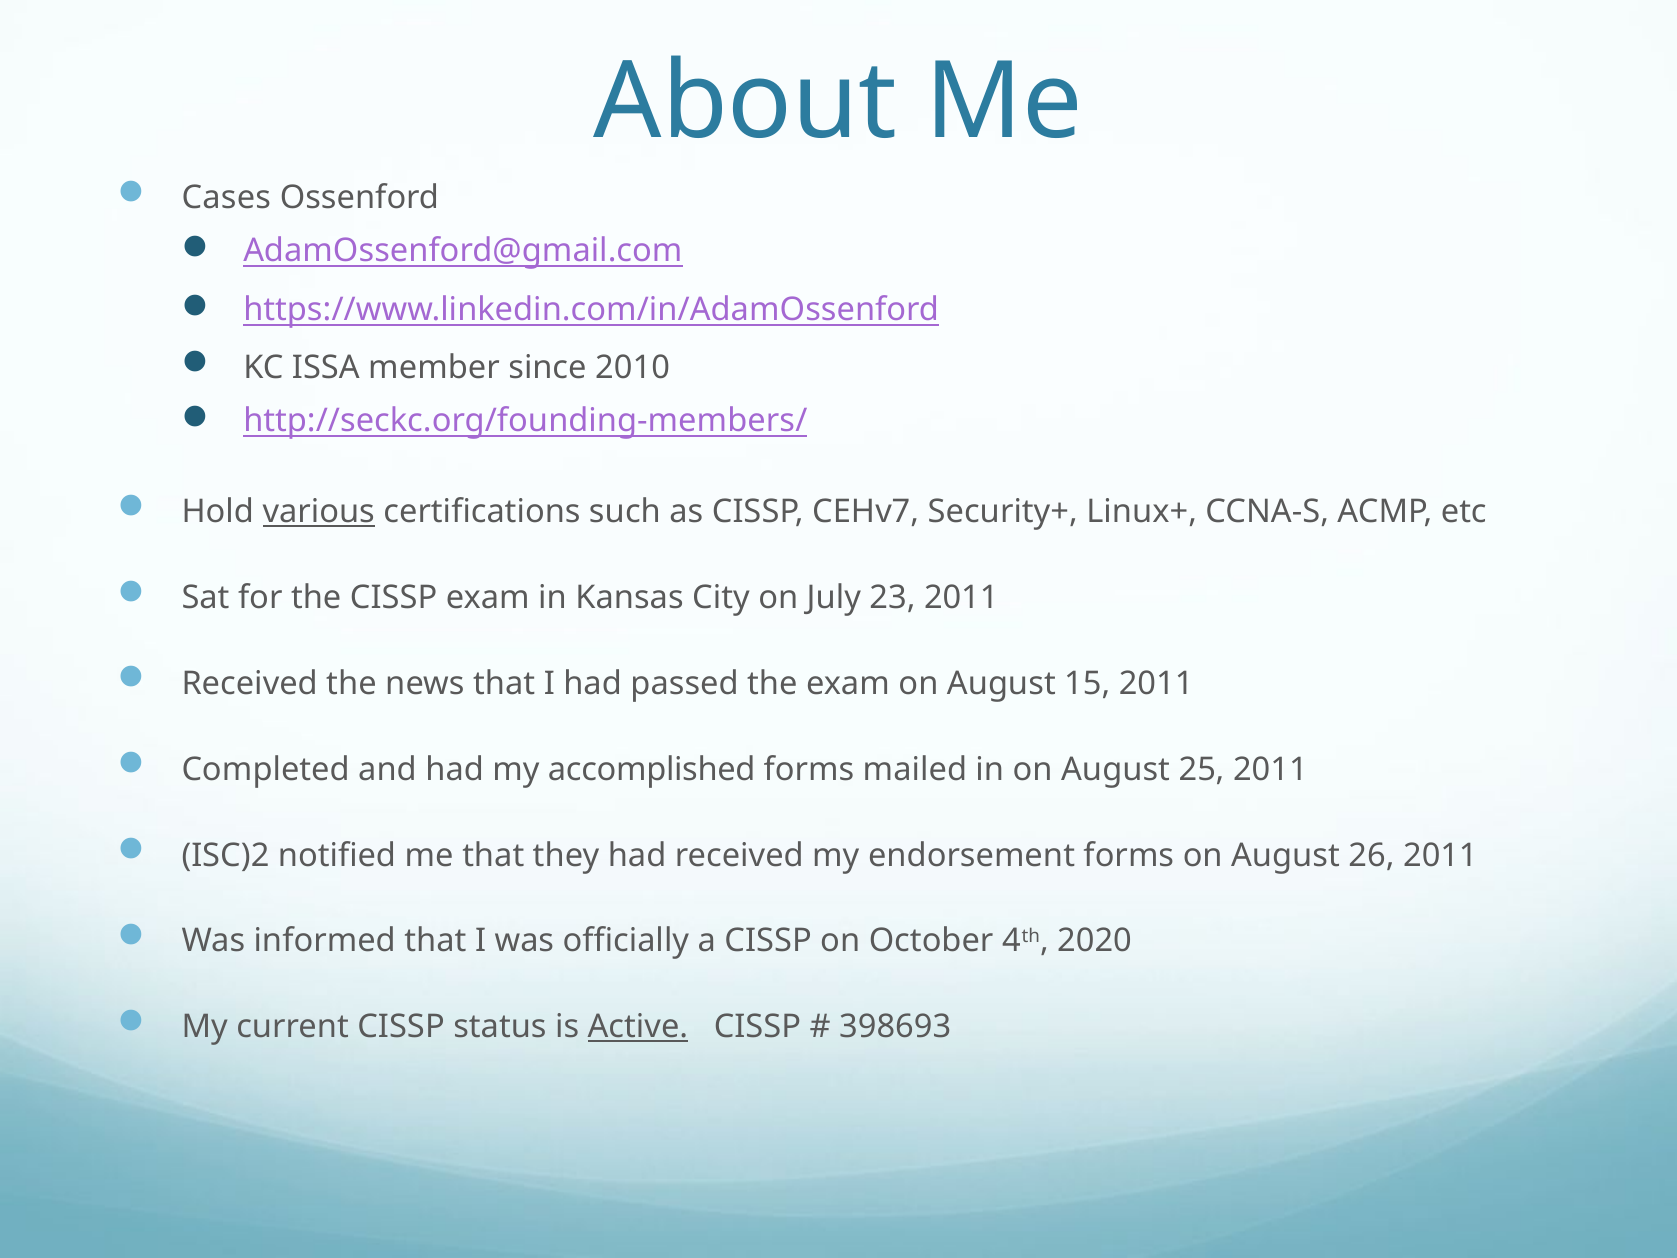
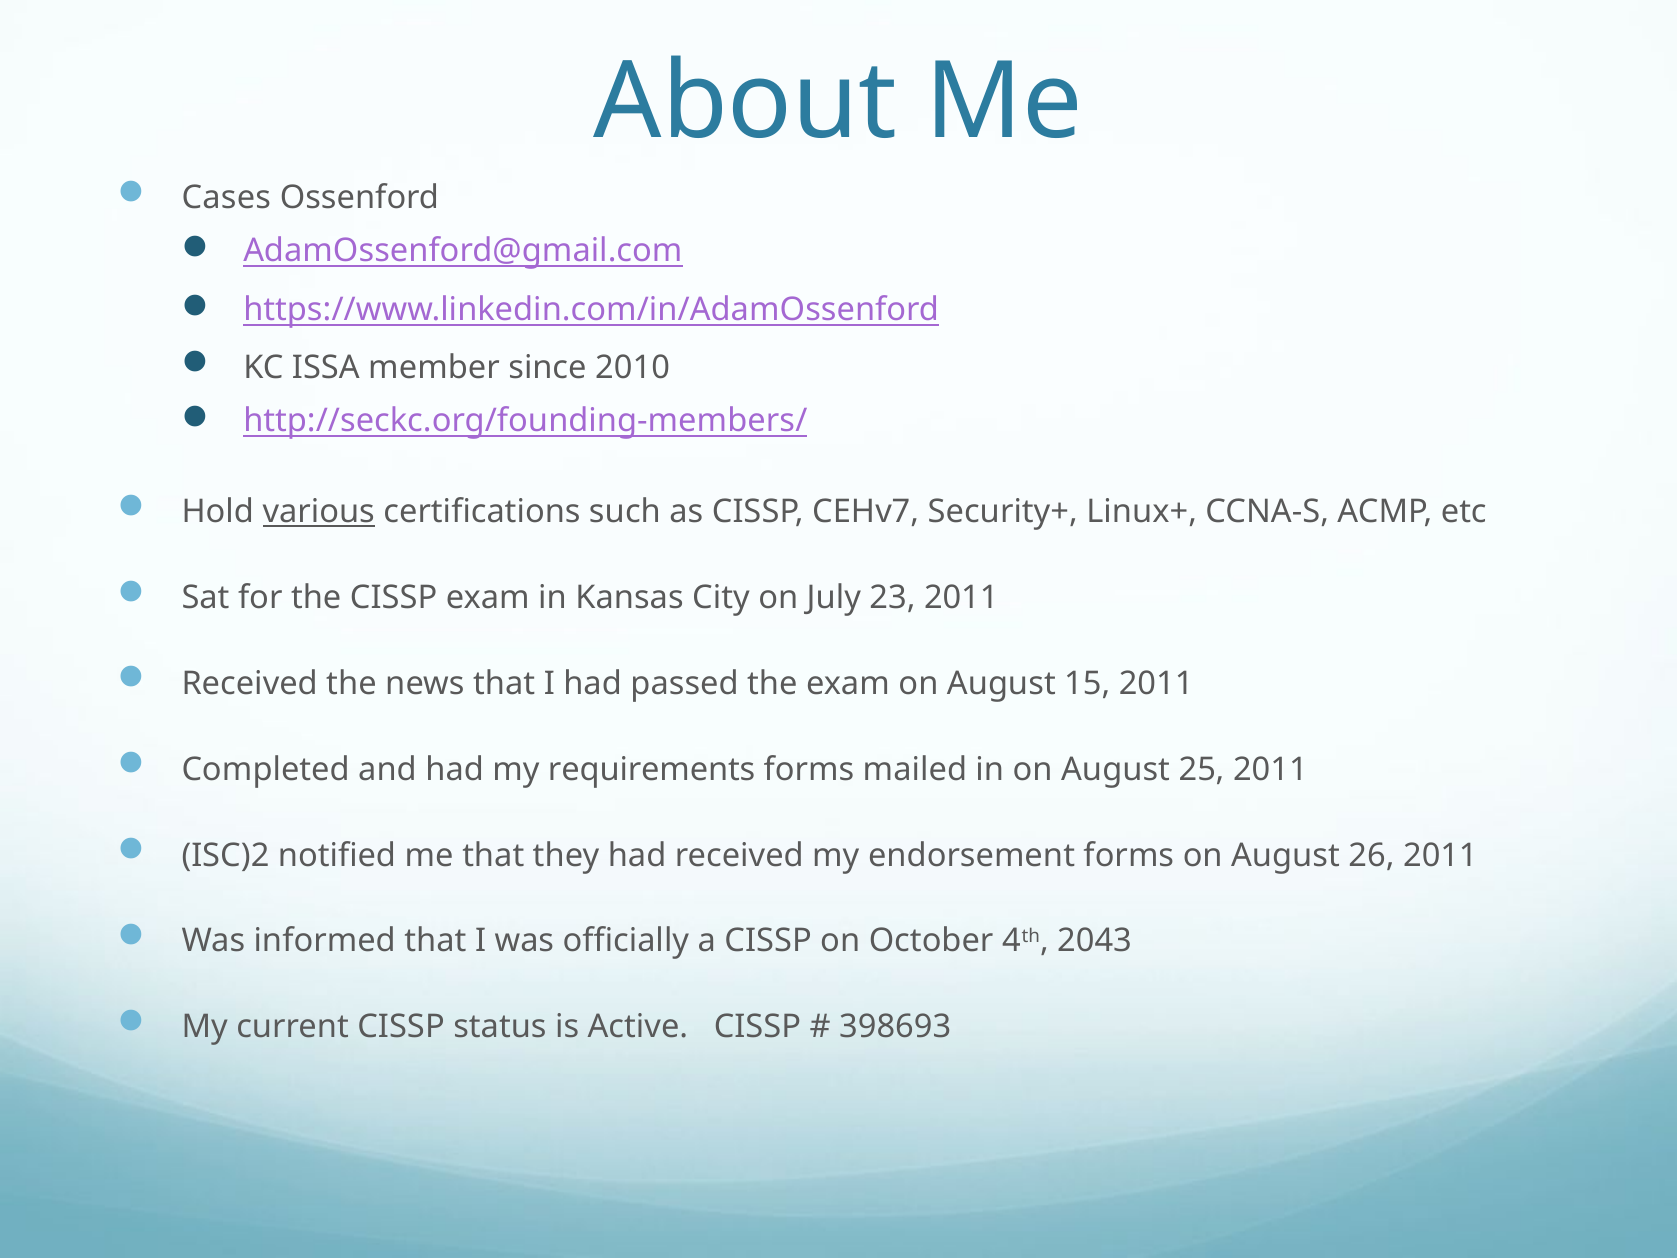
accomplished: accomplished -> requirements
2020: 2020 -> 2043
Active underline: present -> none
